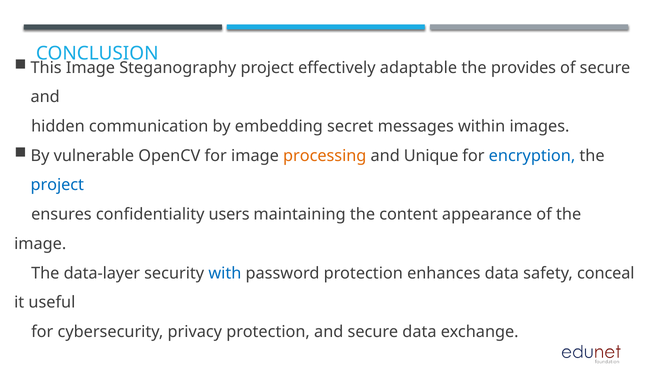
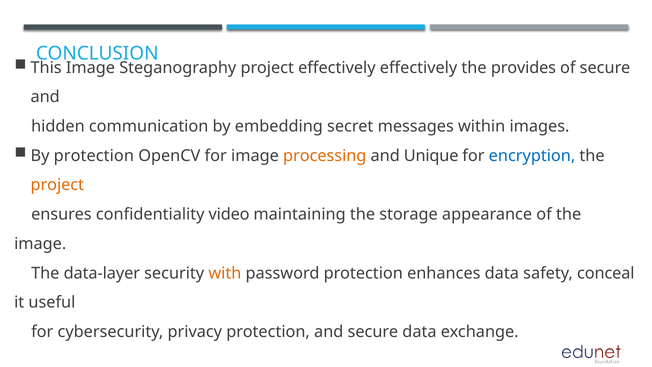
effectively adaptable: adaptable -> effectively
By vulnerable: vulnerable -> protection
project at (57, 185) colour: blue -> orange
users: users -> video
content: content -> storage
with colour: blue -> orange
